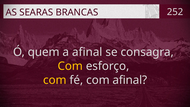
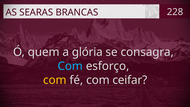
252: 252 -> 228
a afinal: afinal -> glória
Com at (70, 66) colour: yellow -> light blue
com afinal: afinal -> ceifar
